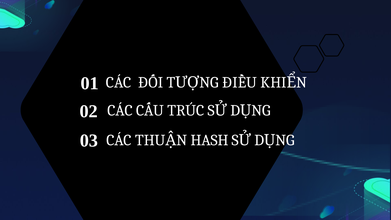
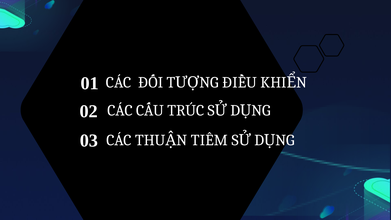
HASH: HASH -> TIỀM
